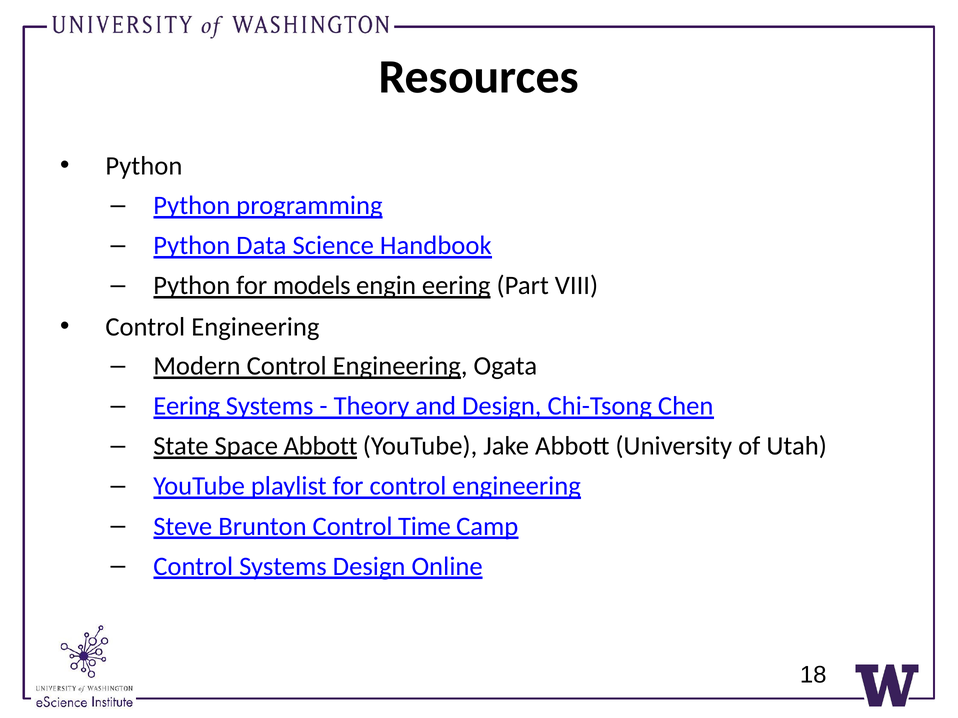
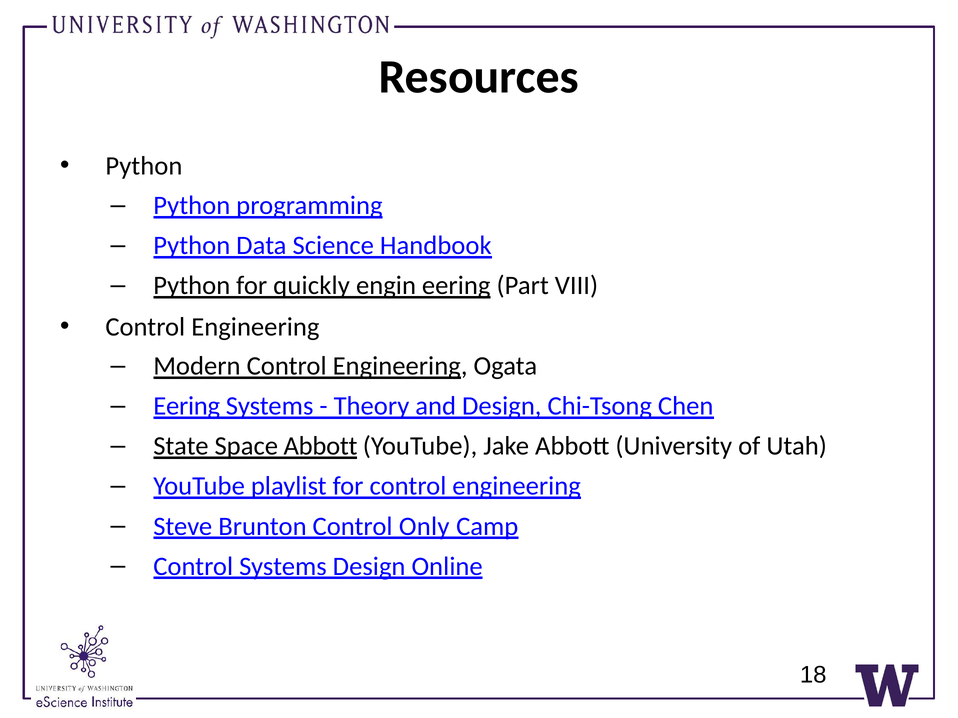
models: models -> quickly
Time: Time -> Only
